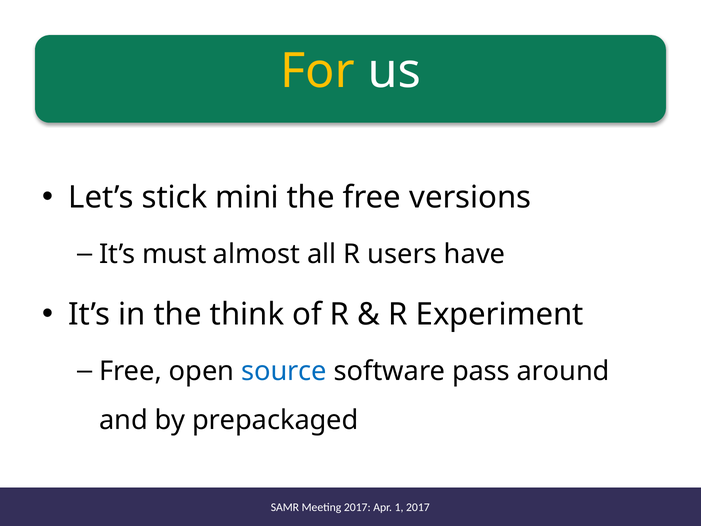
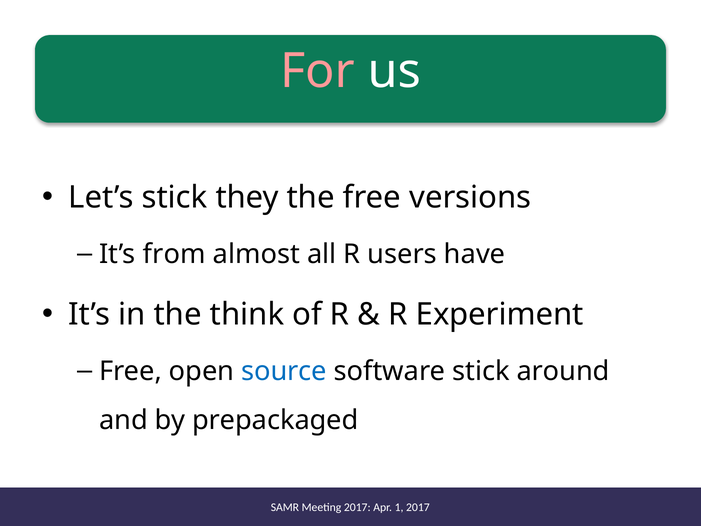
For colour: yellow -> pink
mini: mini -> they
must: must -> from
software pass: pass -> stick
